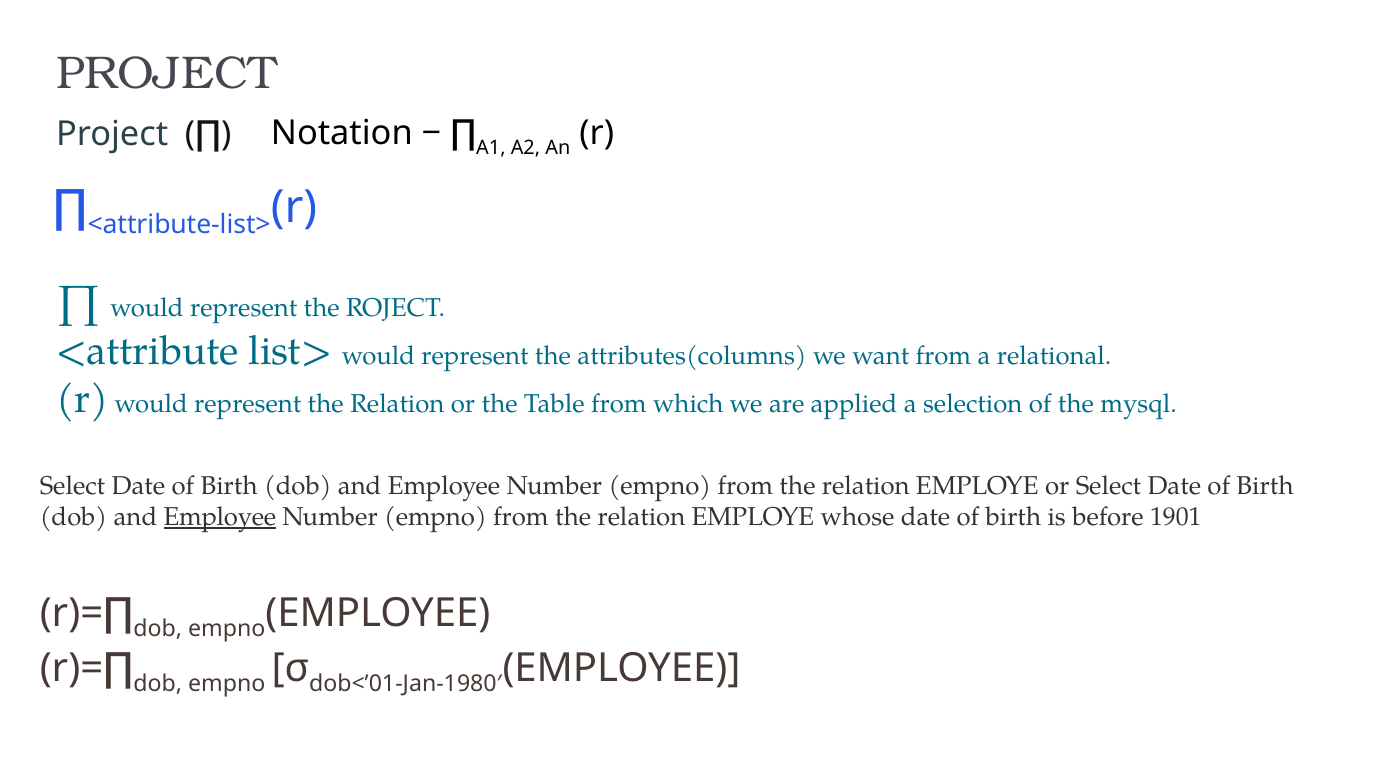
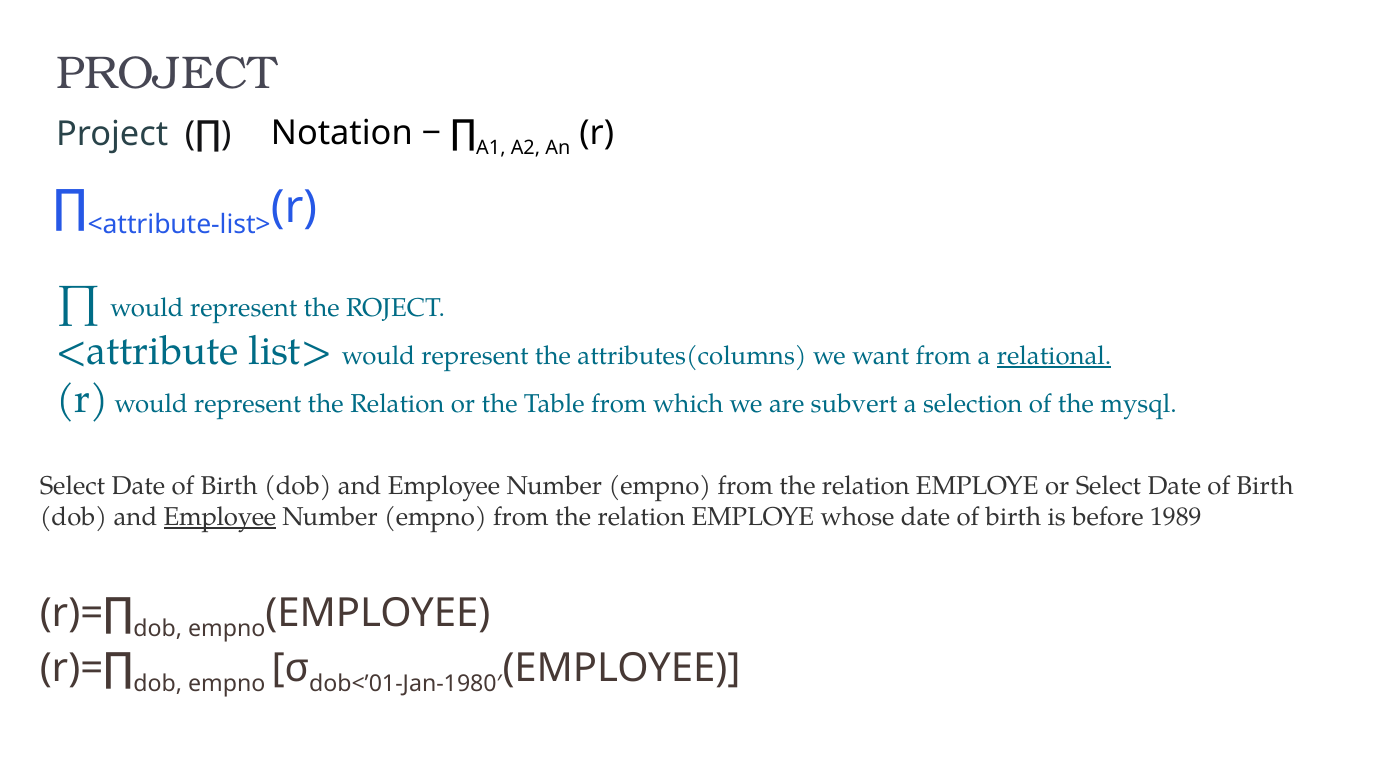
relational underline: none -> present
applied: applied -> subvert
1901: 1901 -> 1989
